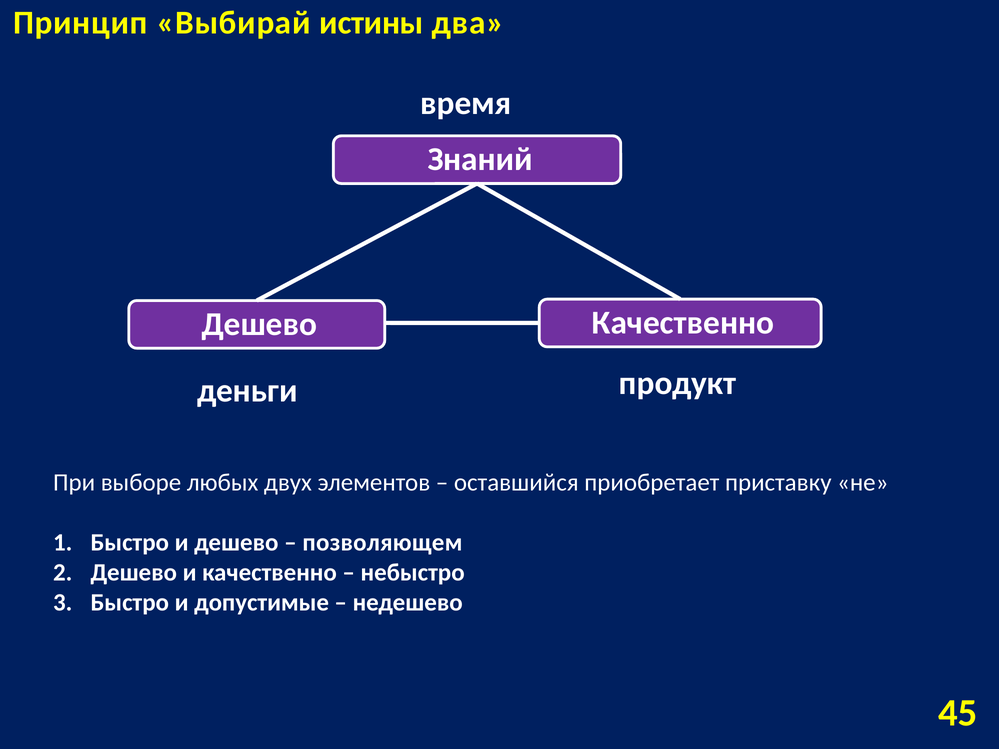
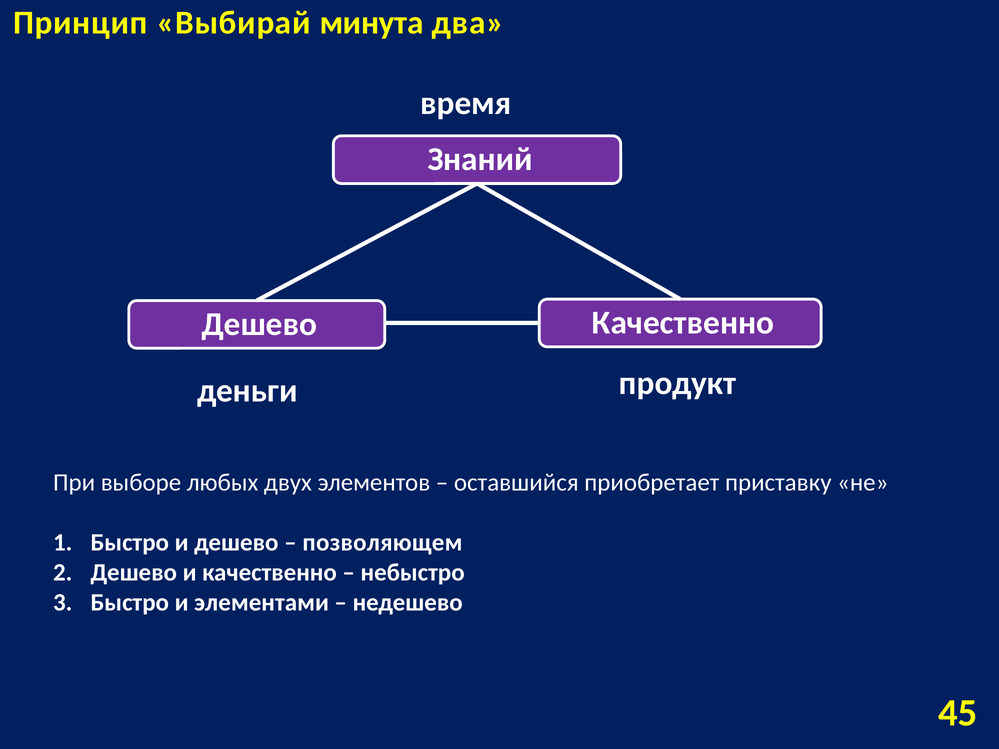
истины: истины -> минутa
допустимые: допустимые -> элементами
